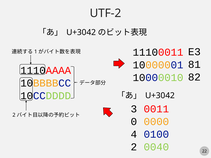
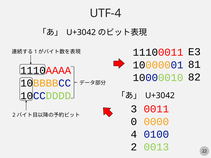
UTF-2: UTF-2 -> UTF-4
0040: 0040 -> 0013
